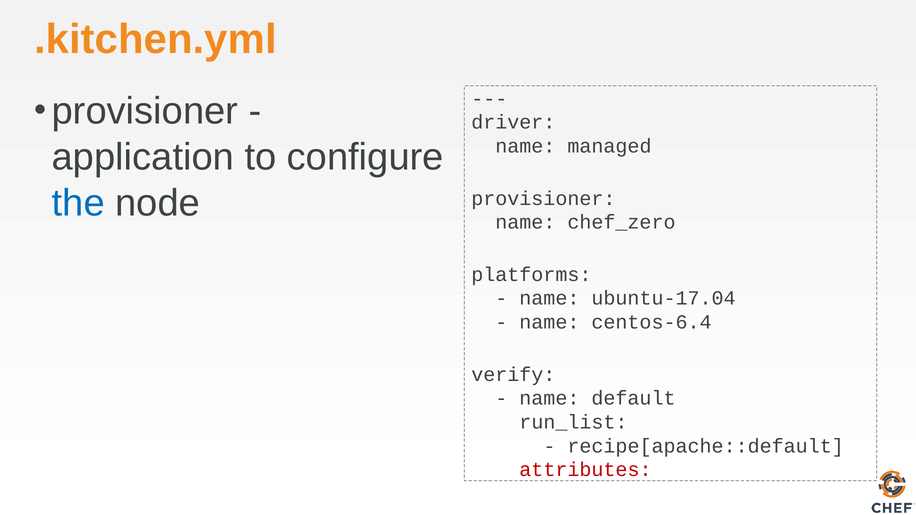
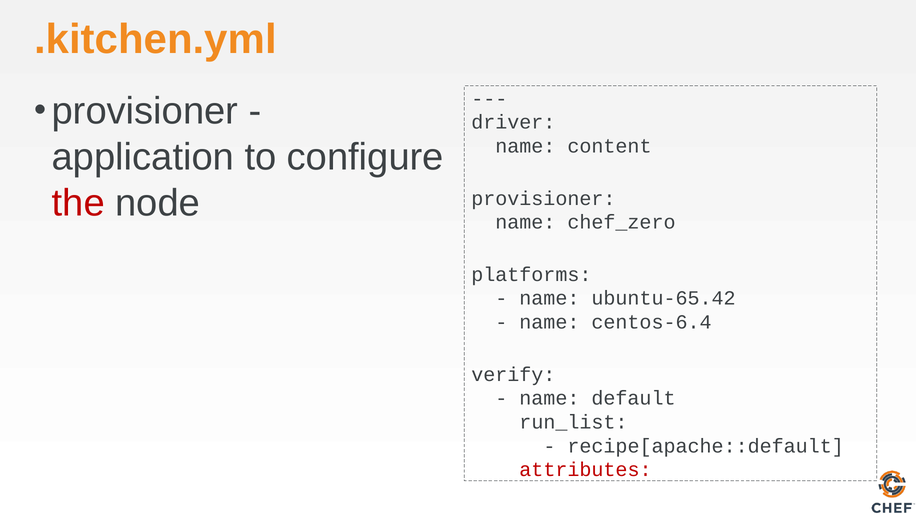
managed: managed -> content
the colour: blue -> red
ubuntu-17.04: ubuntu-17.04 -> ubuntu-65.42
